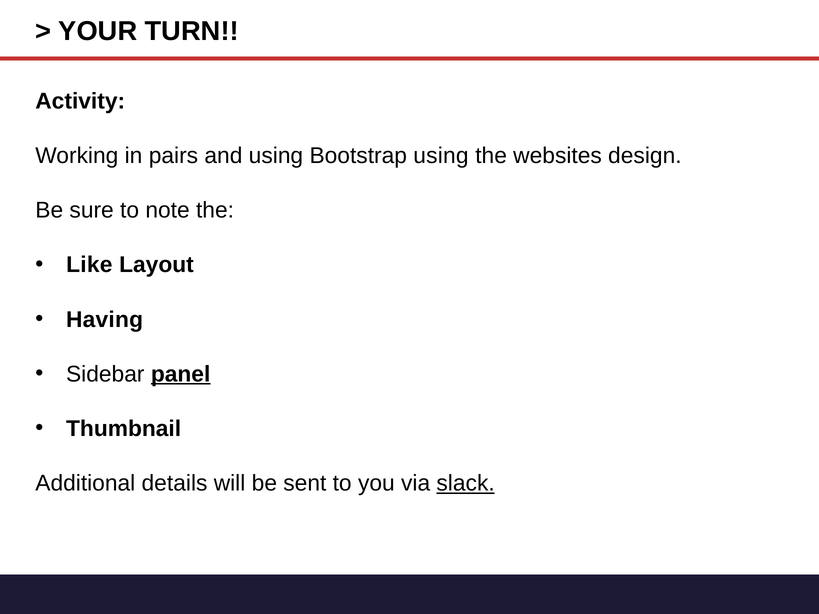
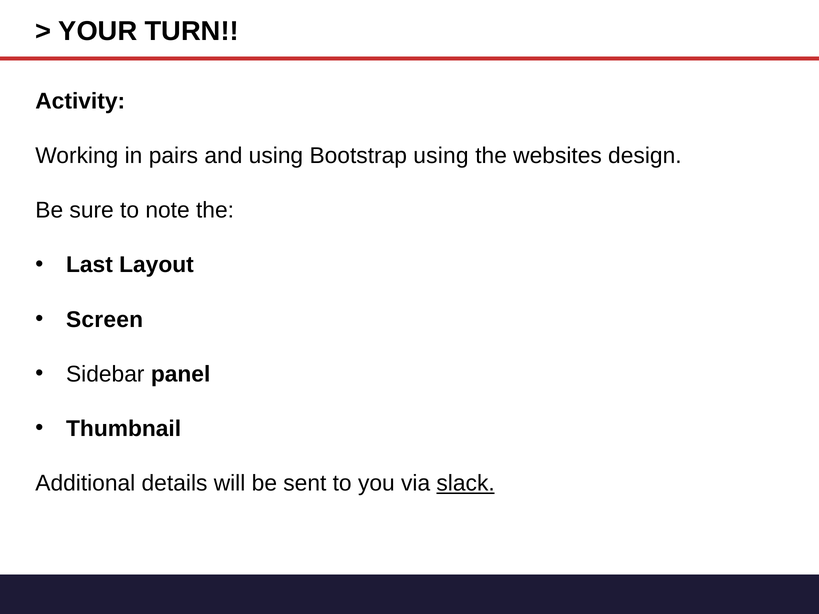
Like: Like -> Last
Having: Having -> Screen
panel underline: present -> none
